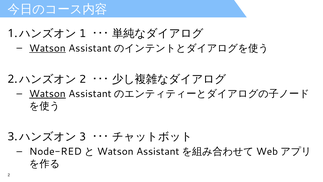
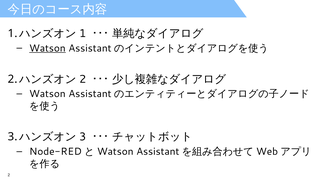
Watson at (47, 94) underline: present -> none
